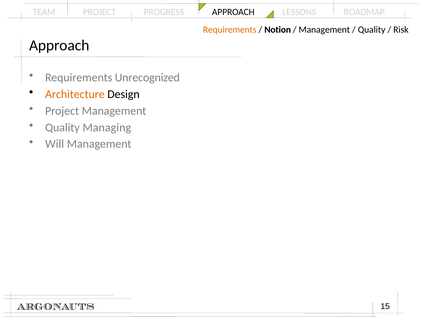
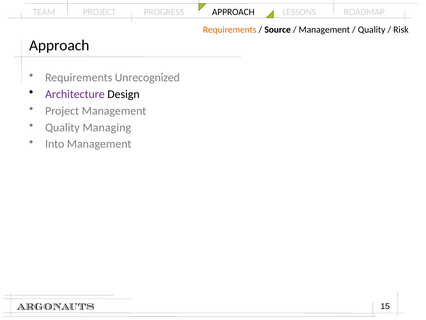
Notion: Notion -> Source
Architecture colour: orange -> purple
Will: Will -> Into
